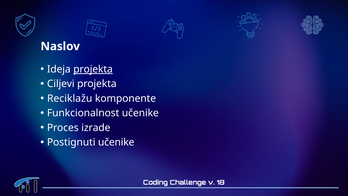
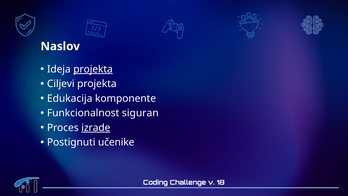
Reciklažu: Reciklažu -> Edukacija
Funkcionalnost učenike: učenike -> siguran
izrade underline: none -> present
